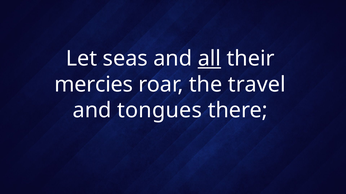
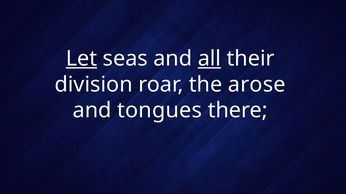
Let underline: none -> present
mercies: mercies -> division
travel: travel -> arose
